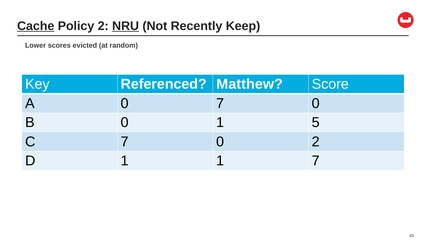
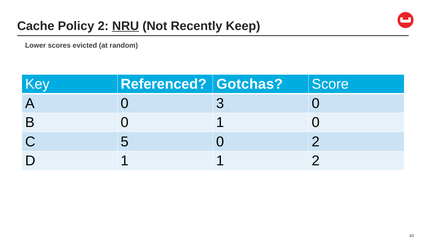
Cache underline: present -> none
Matthew: Matthew -> Gotchas
0 7: 7 -> 3
1 5: 5 -> 0
C 7: 7 -> 5
1 7: 7 -> 2
